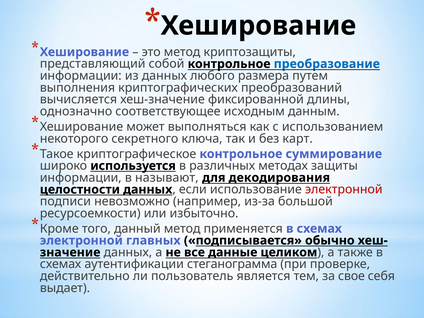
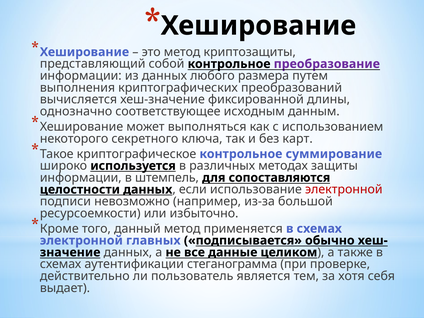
преобразование colour: blue -> purple
называют: называют -> штемпель
декодирования: декодирования -> сопоставляются
свое: свое -> хотя
